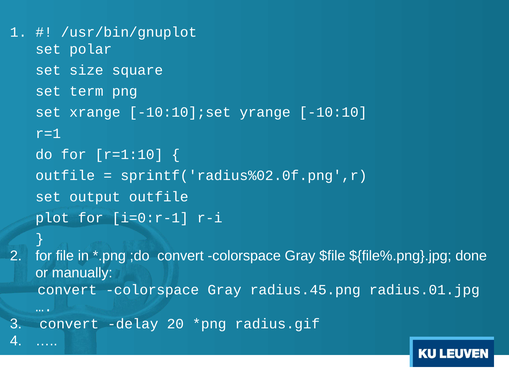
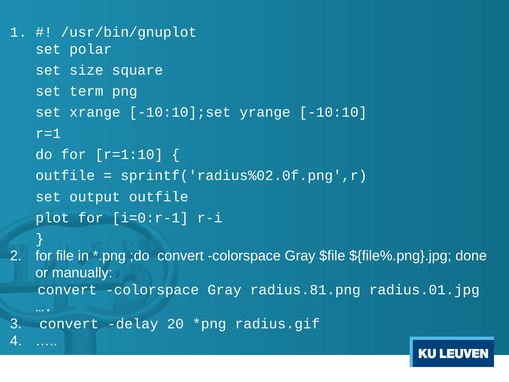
radius.45.png: radius.45.png -> radius.81.png
